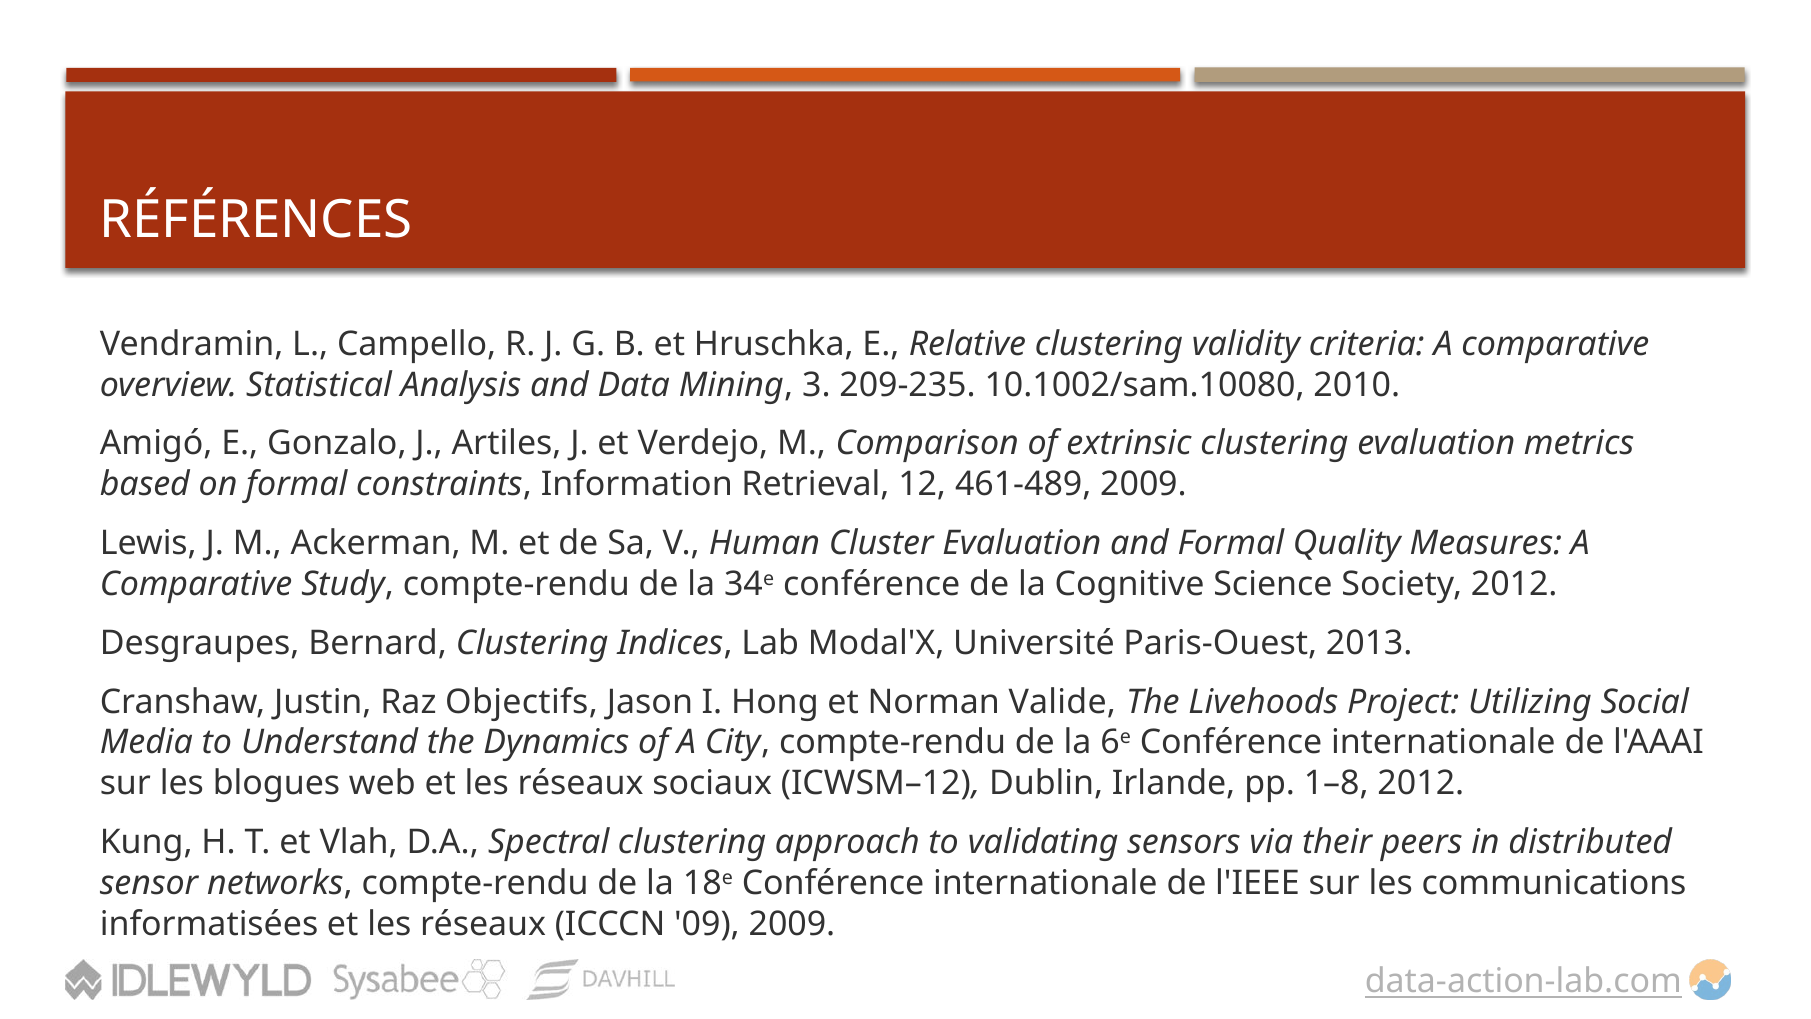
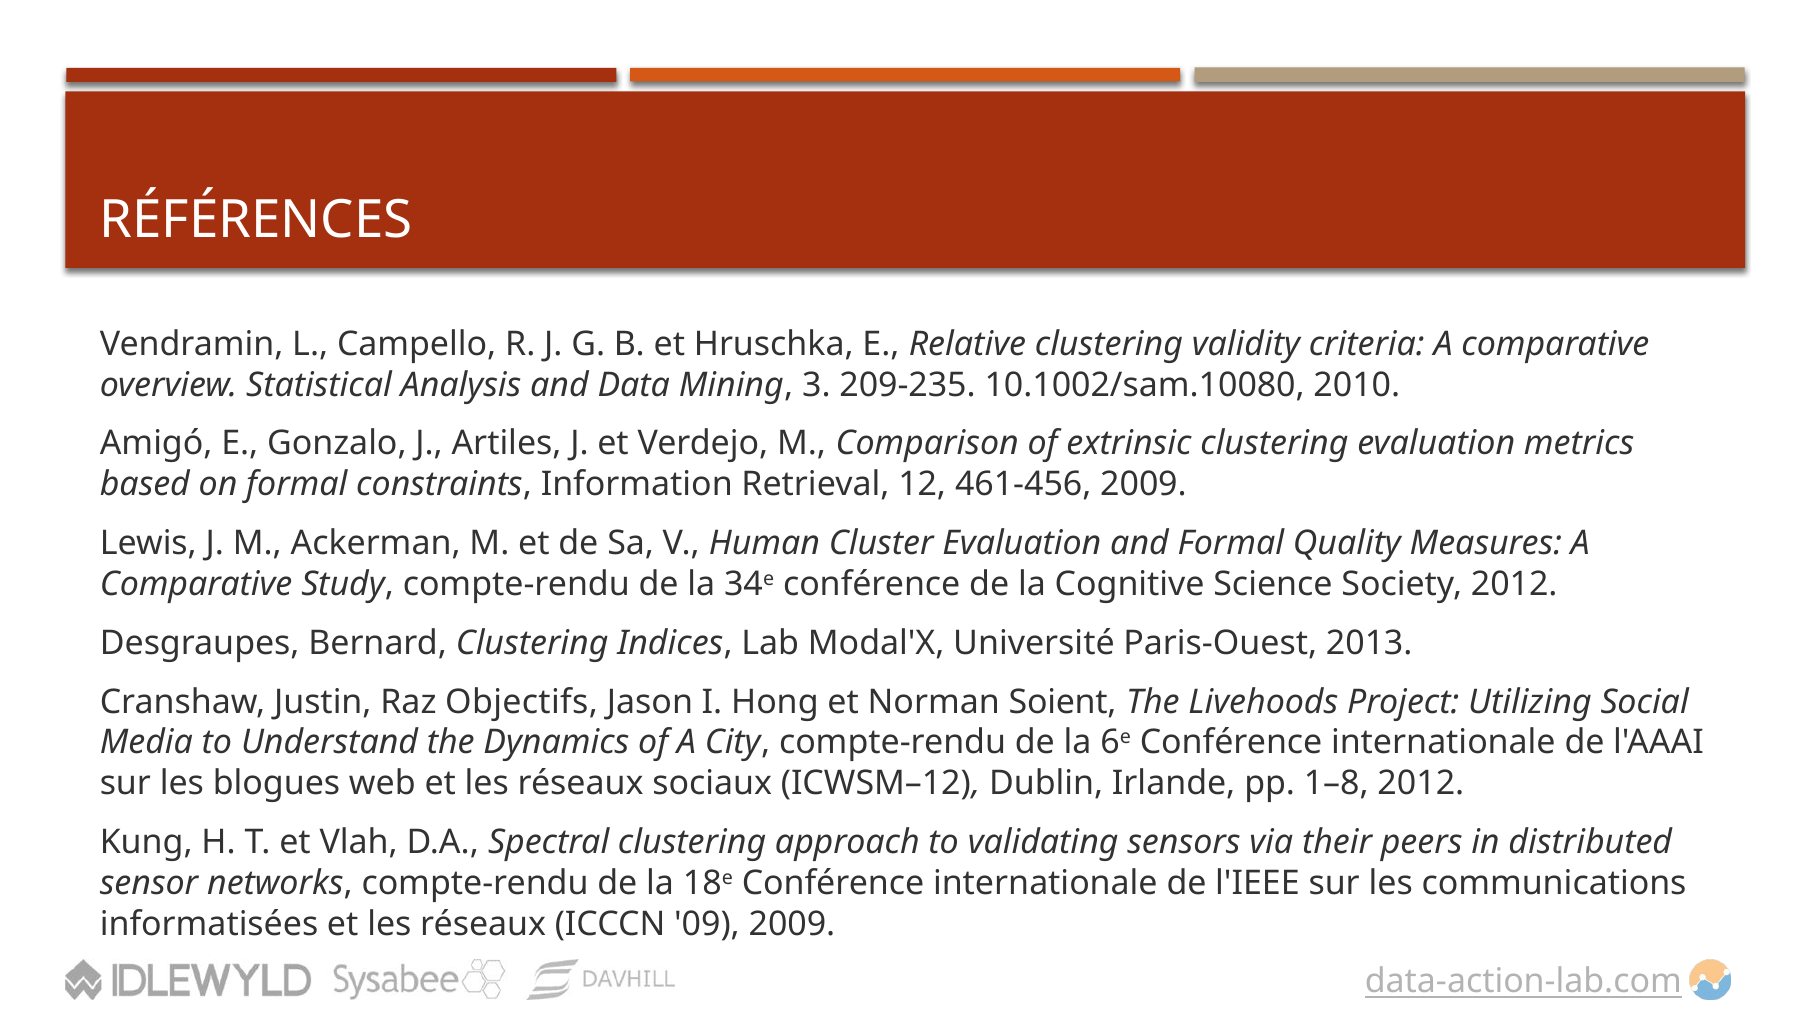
461-489: 461-489 -> 461-456
Valide: Valide -> Soient
